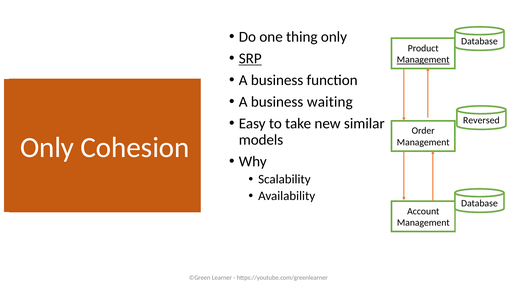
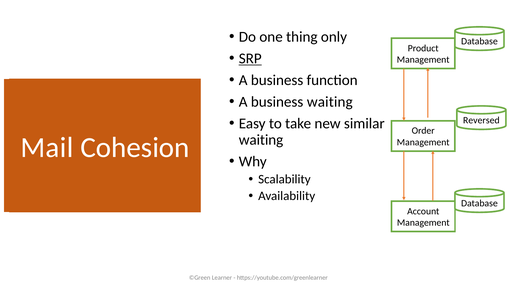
Management at (423, 60) underline: present -> none
models at (261, 140): models -> waiting
Only at (47, 147): Only -> Mail
